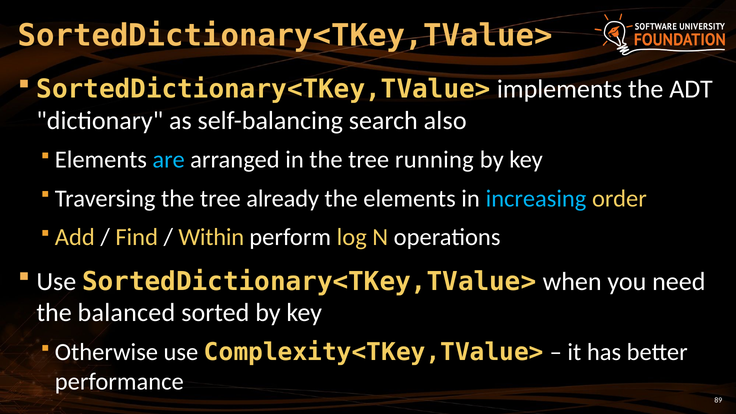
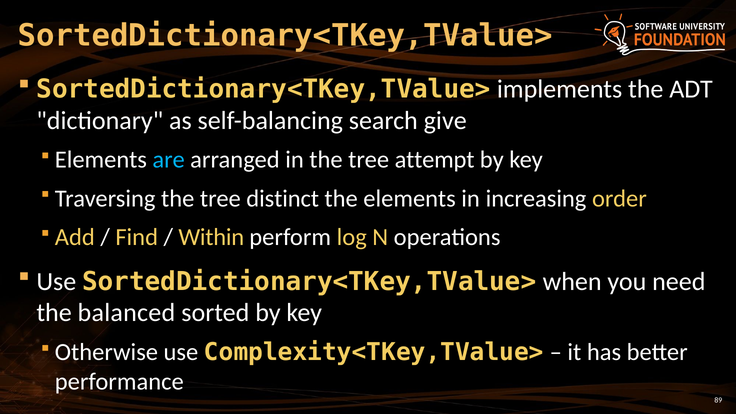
also: also -> give
running: running -> attempt
already: already -> distinct
increasing colour: light blue -> white
